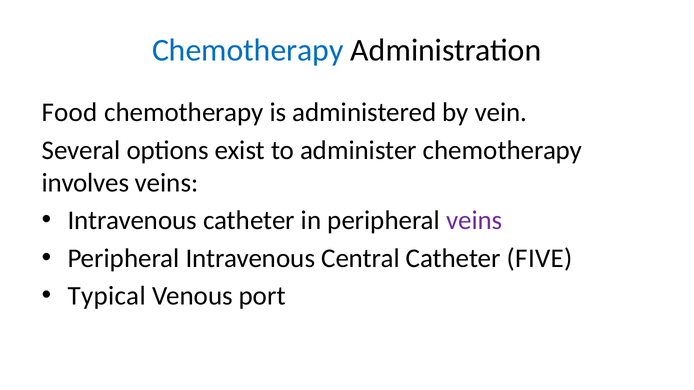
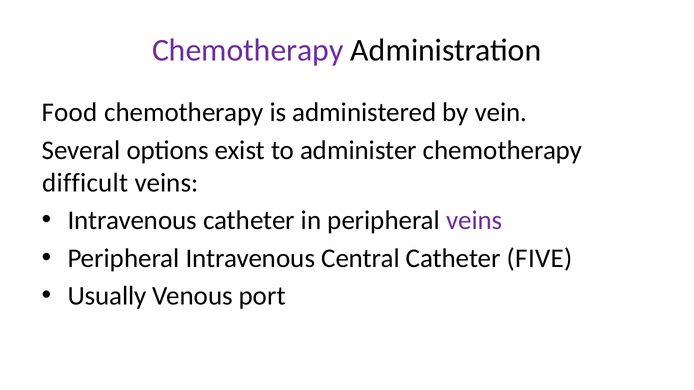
Chemotherapy at (248, 50) colour: blue -> purple
involves: involves -> difficult
Typical: Typical -> Usually
